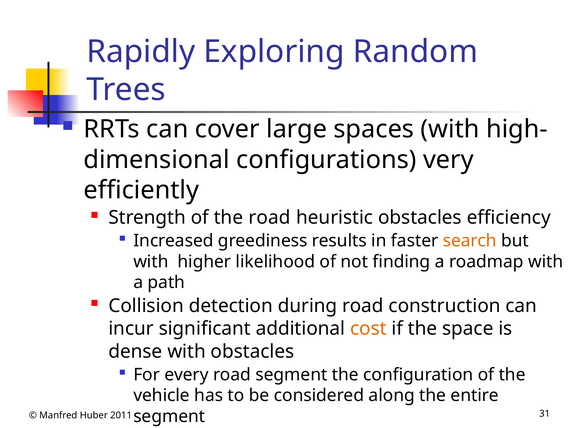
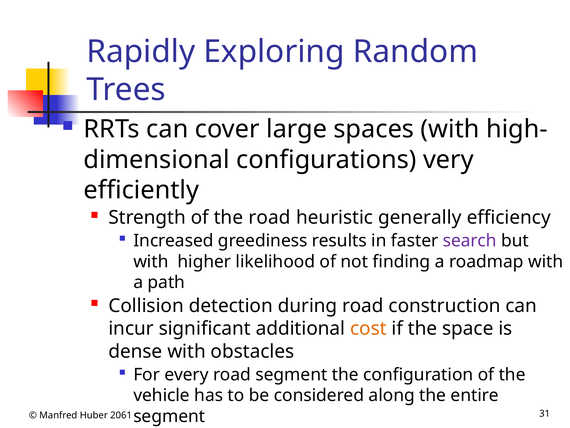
heuristic obstacles: obstacles -> generally
search colour: orange -> purple
2011: 2011 -> 2061
